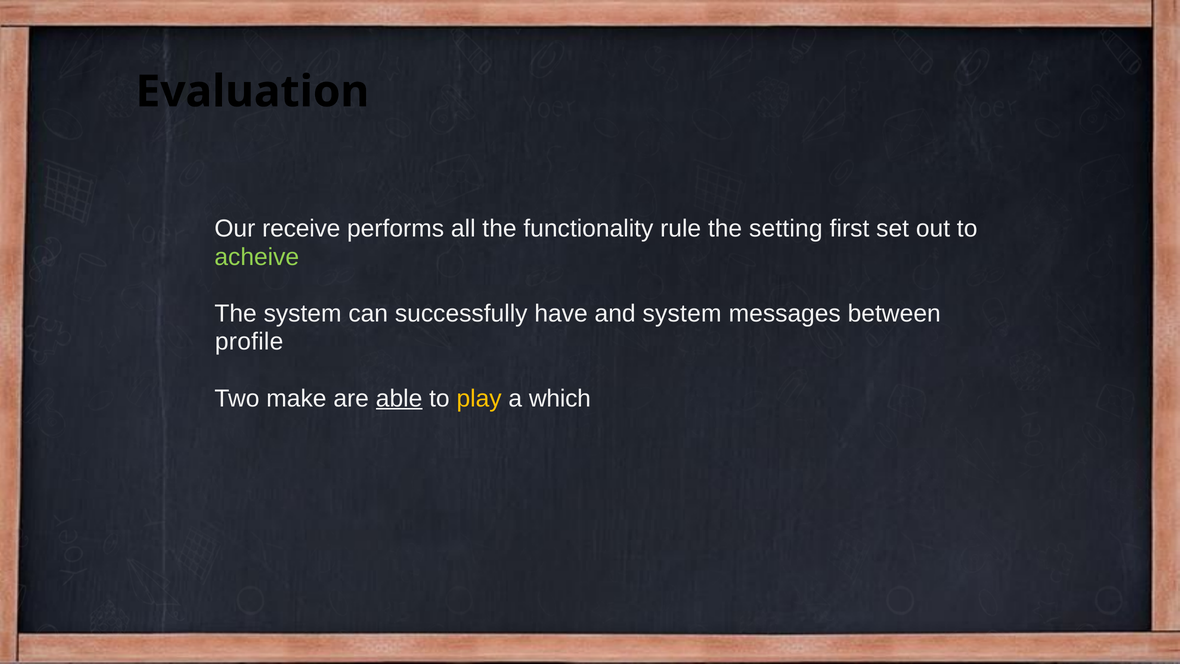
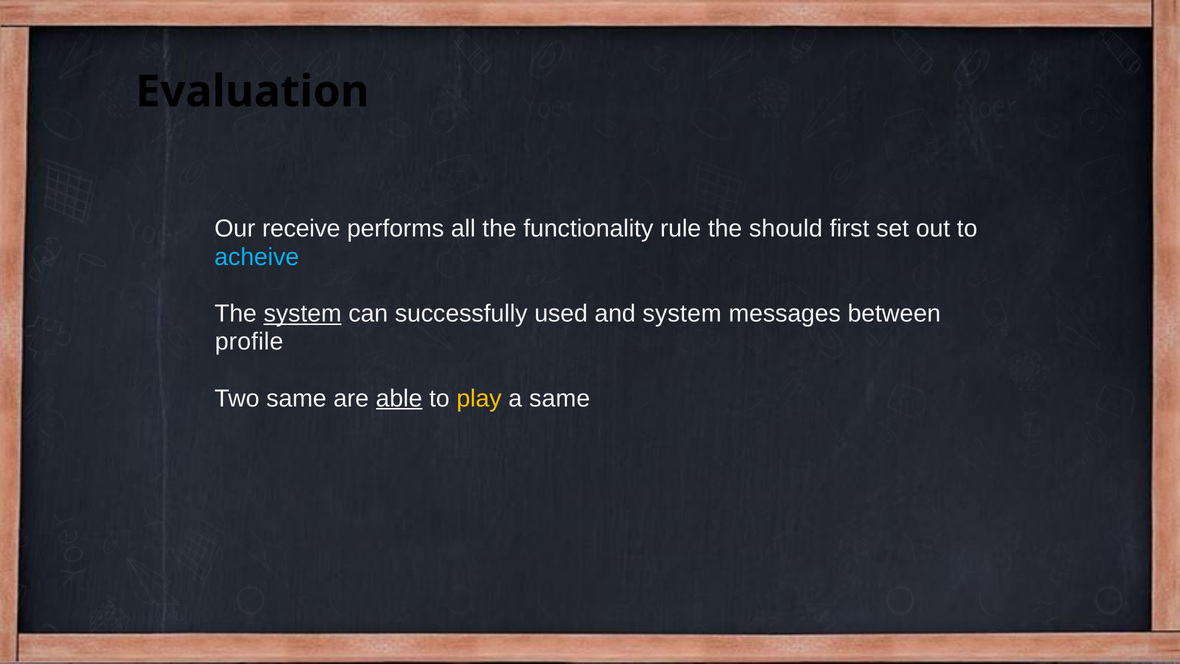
setting: setting -> should
acheive colour: light green -> light blue
system at (303, 313) underline: none -> present
have: have -> used
Two make: make -> same
a which: which -> same
